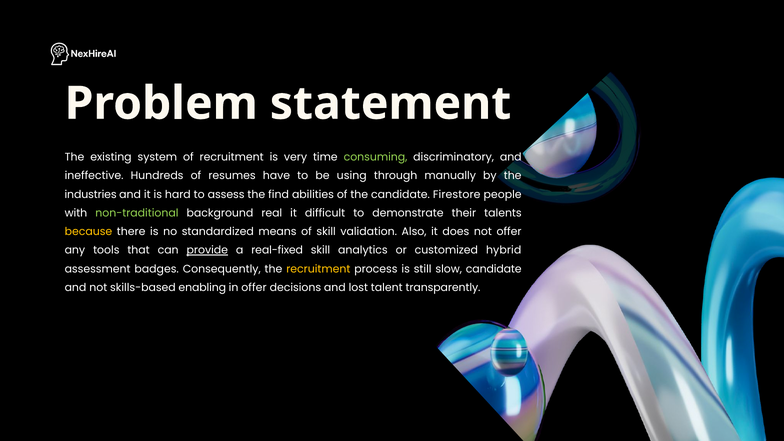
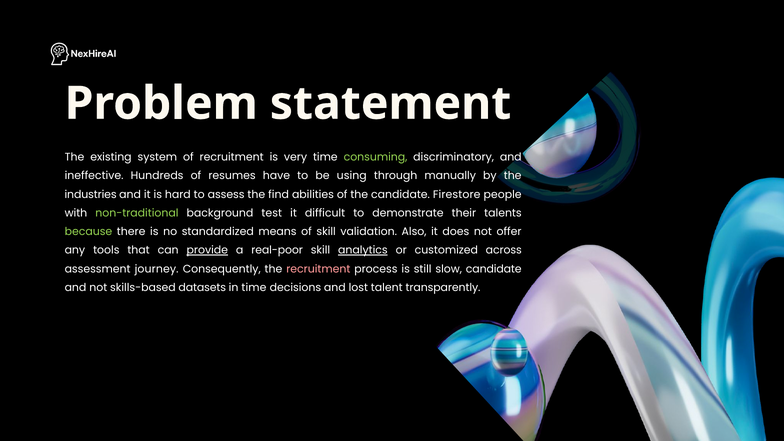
real: real -> test
because colour: yellow -> light green
real-fixed: real-fixed -> real-poor
analytics underline: none -> present
hybrid: hybrid -> across
badges: badges -> journey
recruitment at (318, 269) colour: yellow -> pink
enabling: enabling -> datasets
in offer: offer -> time
